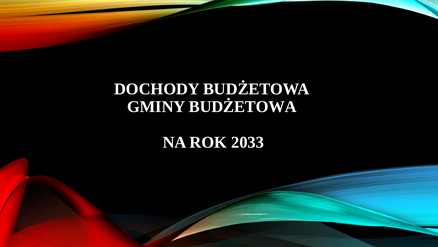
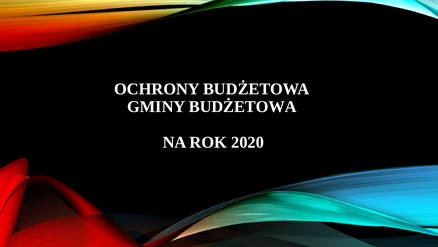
DOCHODY: DOCHODY -> OCHRONY
2033: 2033 -> 2020
